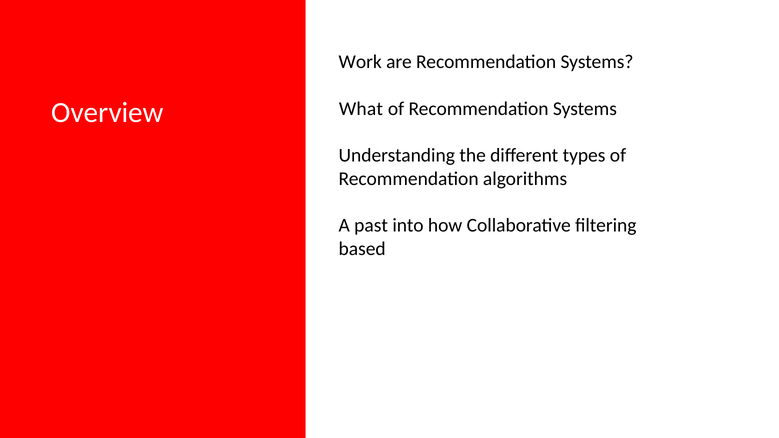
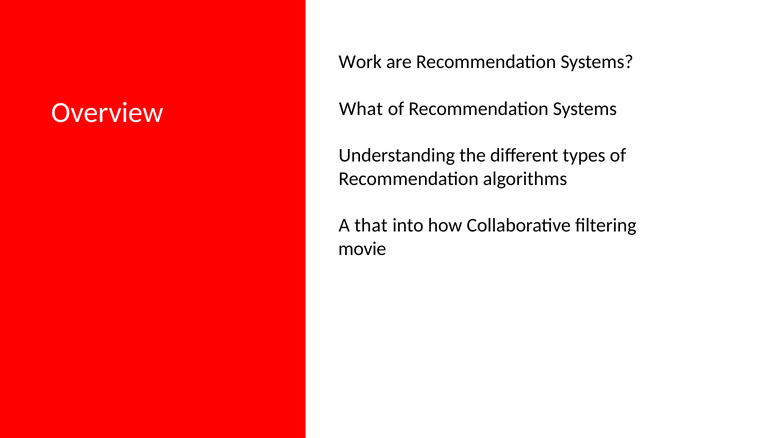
past: past -> that
based: based -> movie
